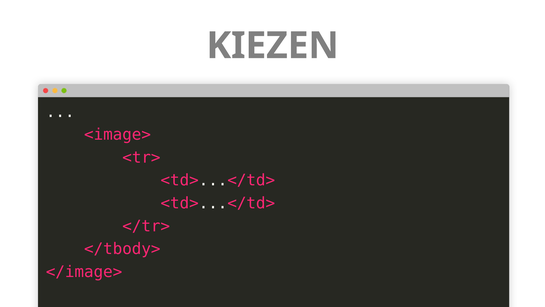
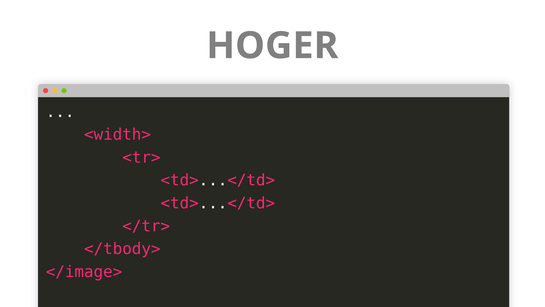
KIEZEN: KIEZEN -> HOGER
<image>: <image> -> <width>
